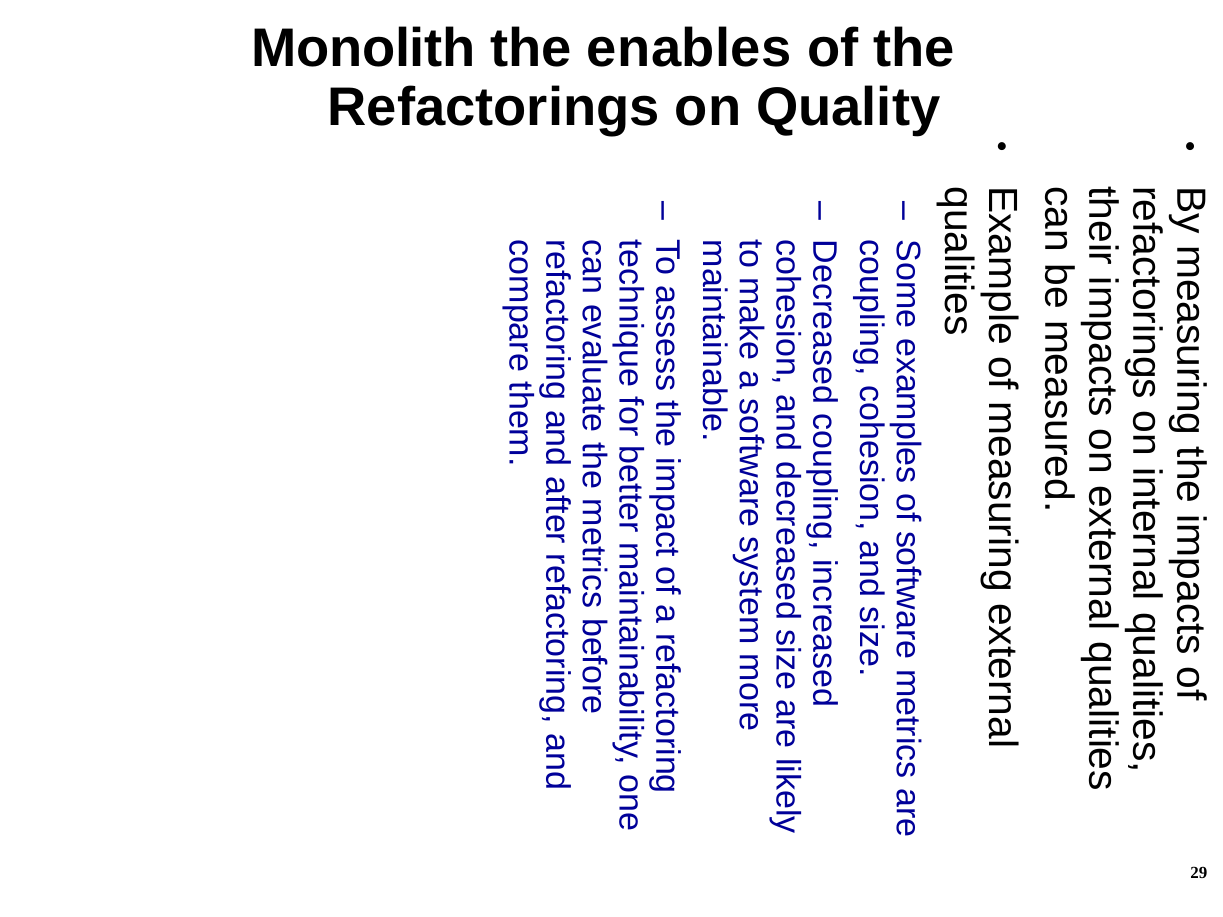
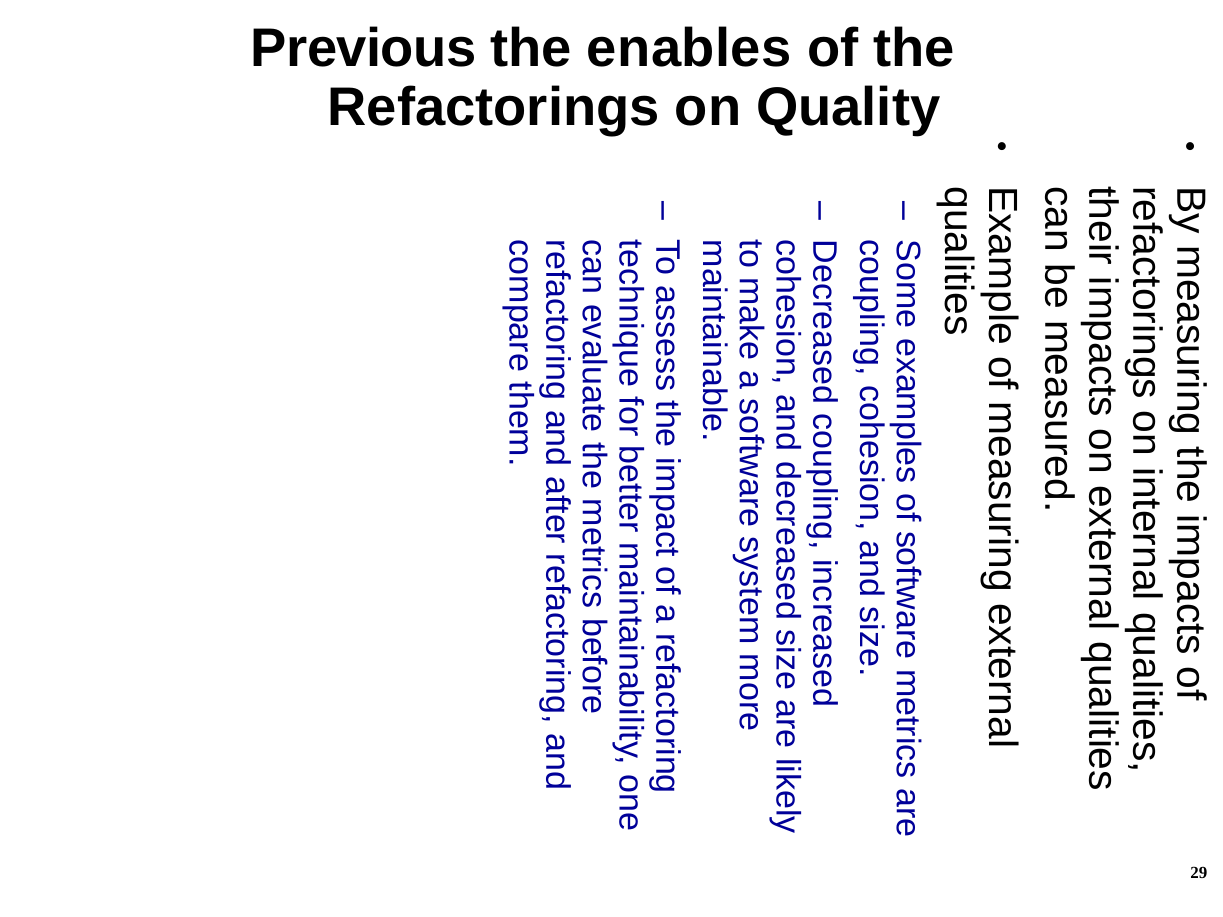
Monolith: Monolith -> Previous
